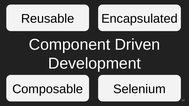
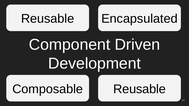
Selenium at (139, 89): Selenium -> Reusable
